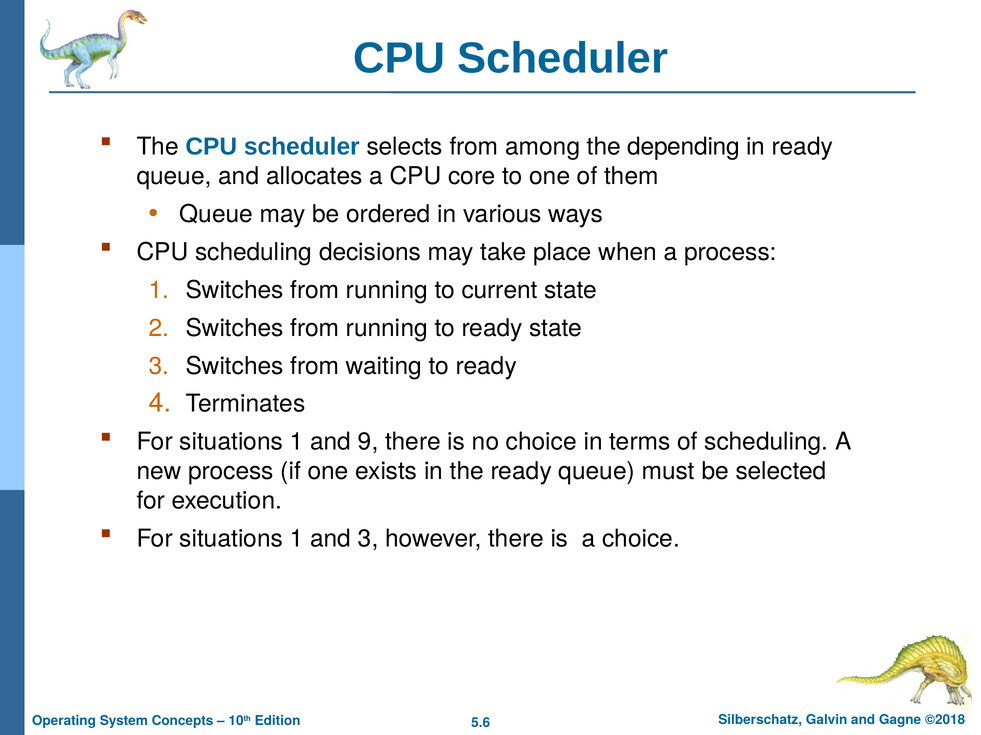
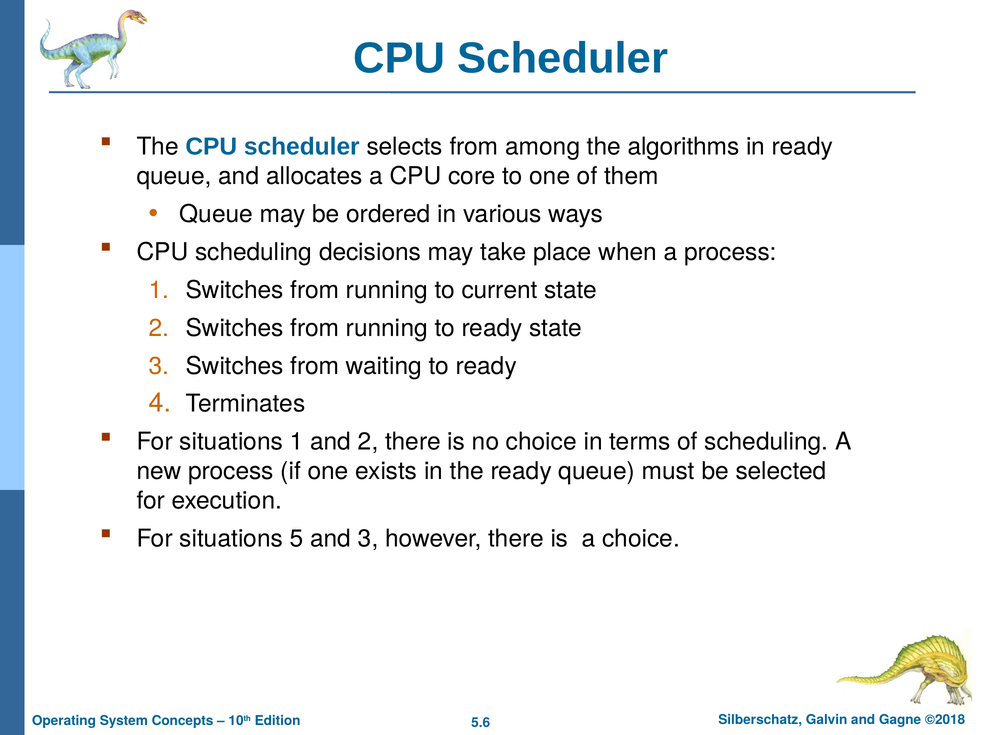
depending: depending -> algorithms
and 9: 9 -> 2
1 at (297, 539): 1 -> 5
